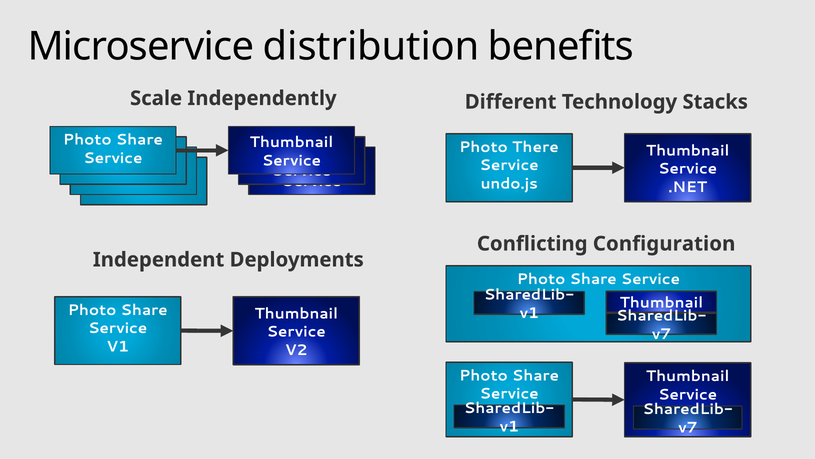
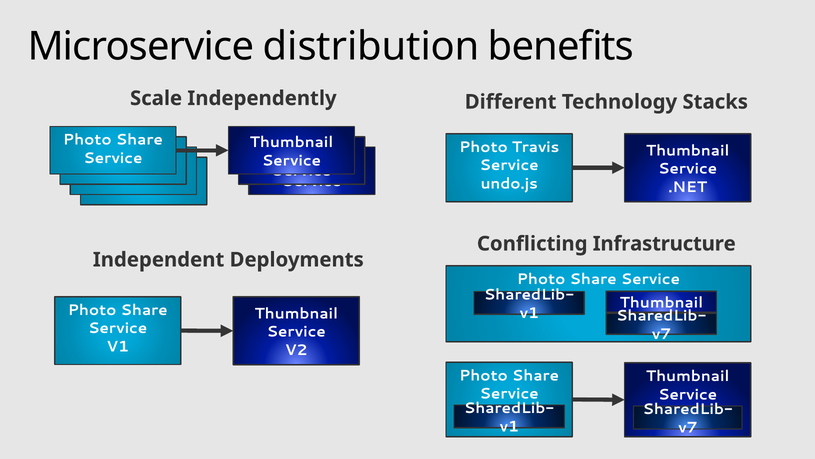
There: There -> Travis
Configuration: Configuration -> Infrastructure
